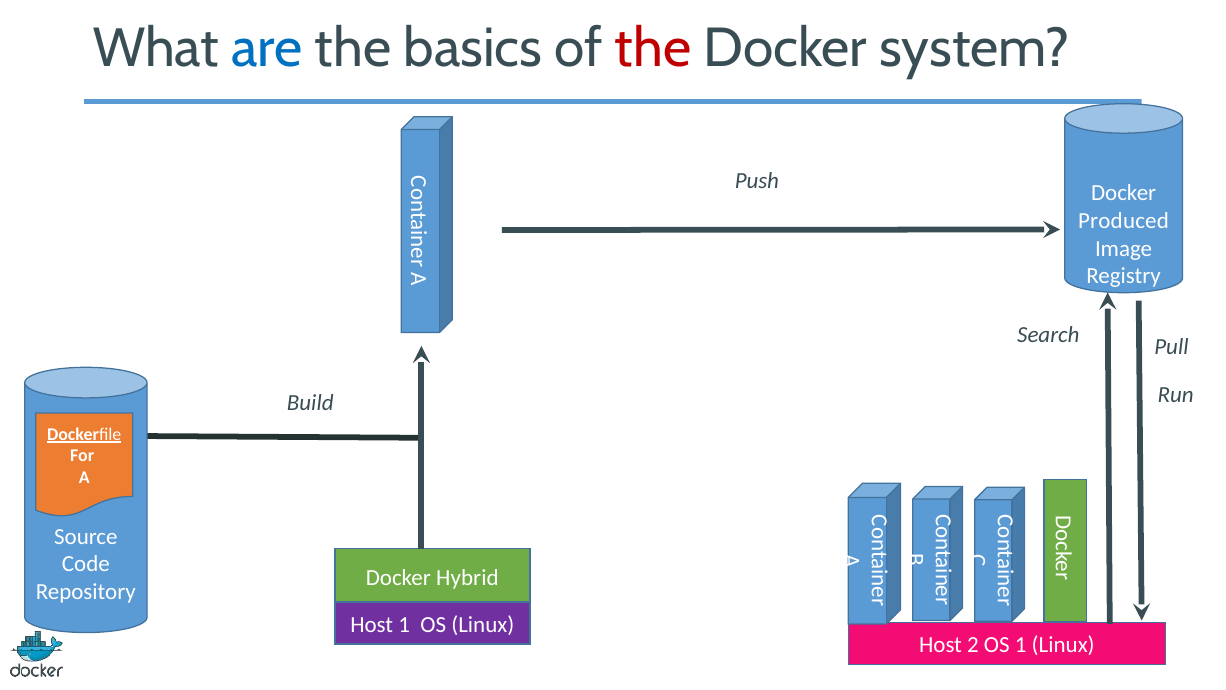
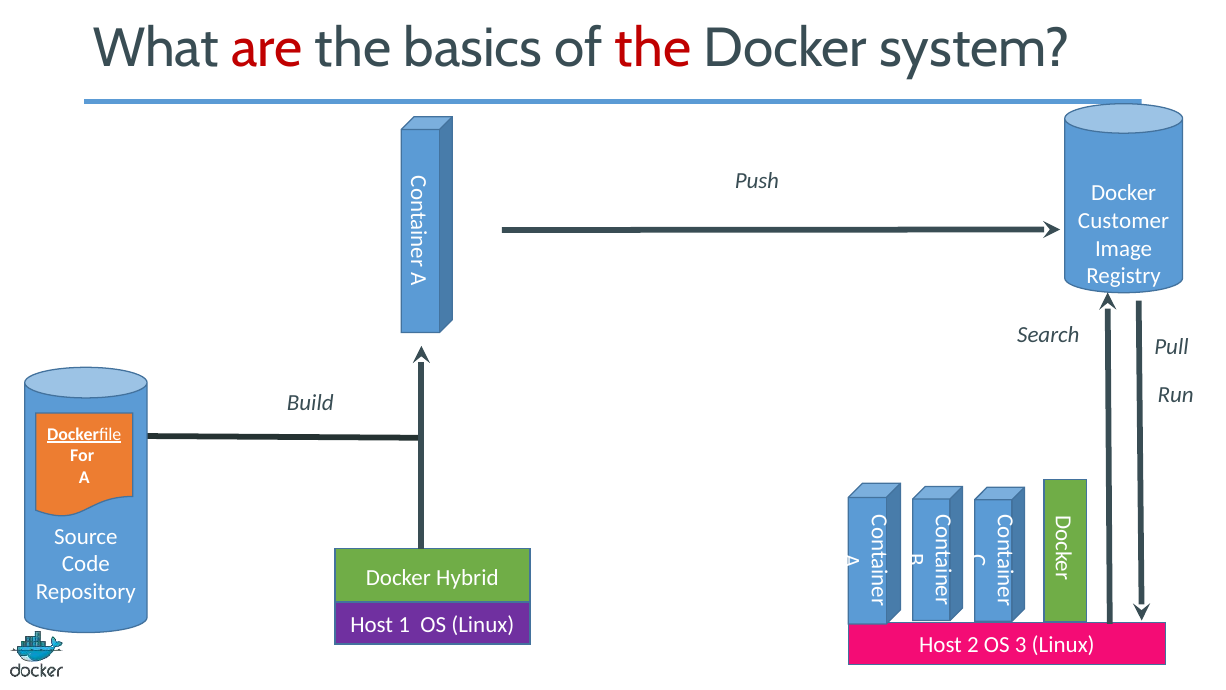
are colour: blue -> red
Produced: Produced -> Customer
OS 1: 1 -> 3
